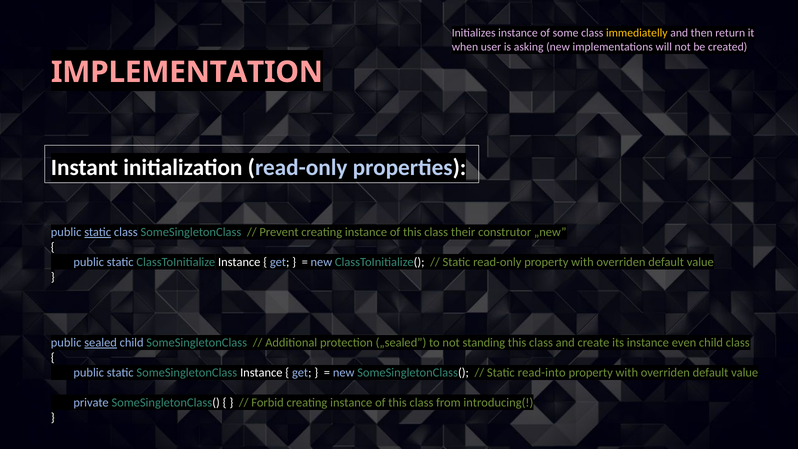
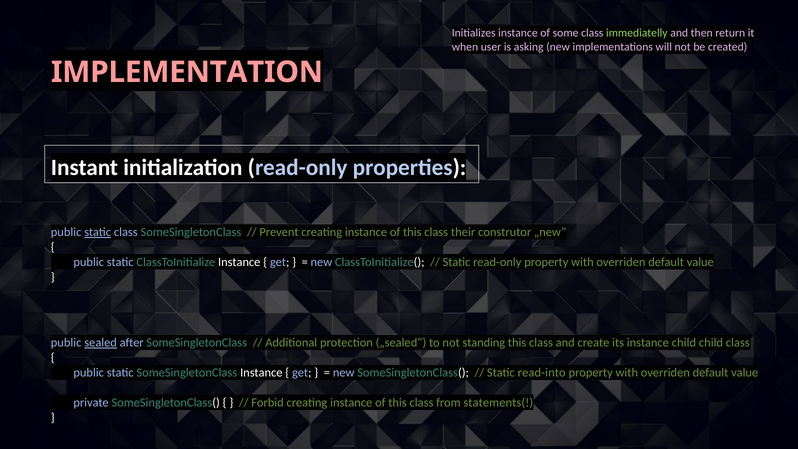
immediatelly colour: yellow -> light green
sealed child: child -> after
instance even: even -> child
introducing(: introducing( -> statements(
